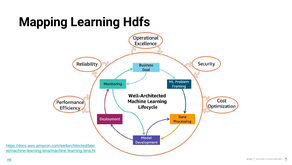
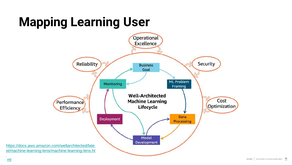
Hdfs: Hdfs -> User
